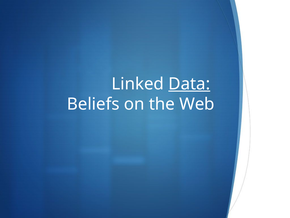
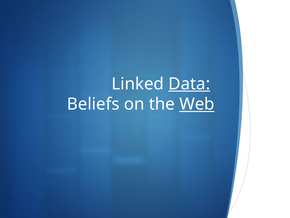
Web underline: none -> present
